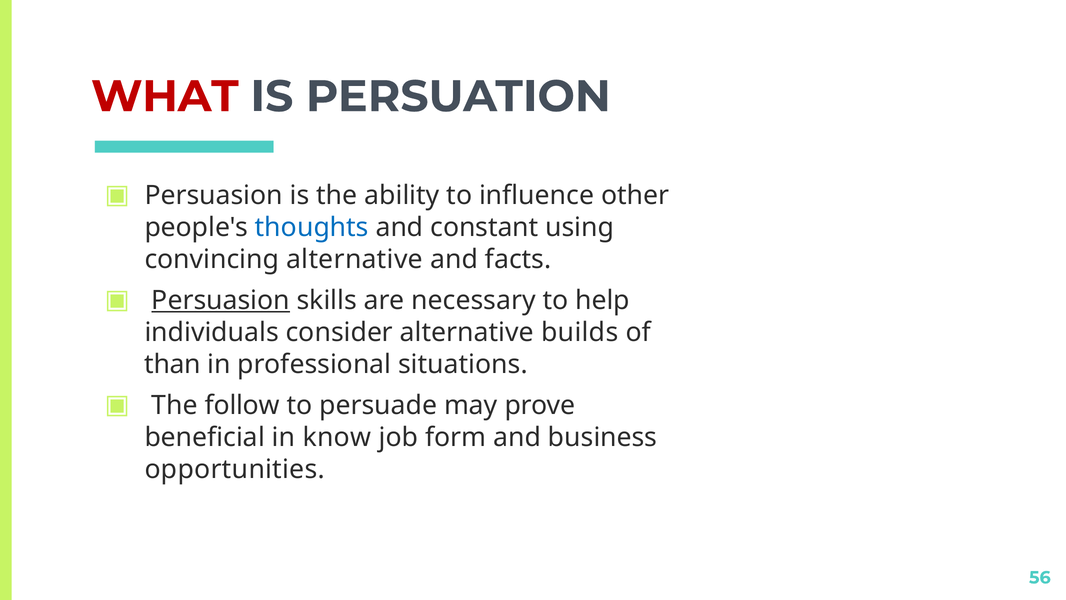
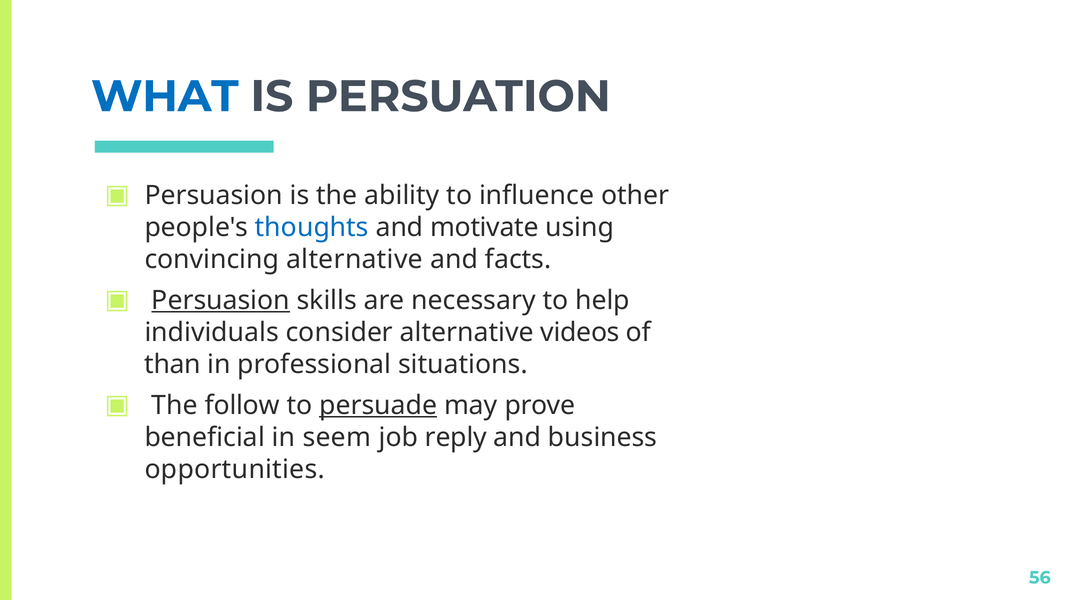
WHAT colour: red -> blue
constant: constant -> motivate
builds: builds -> videos
persuade underline: none -> present
know: know -> seem
form: form -> reply
